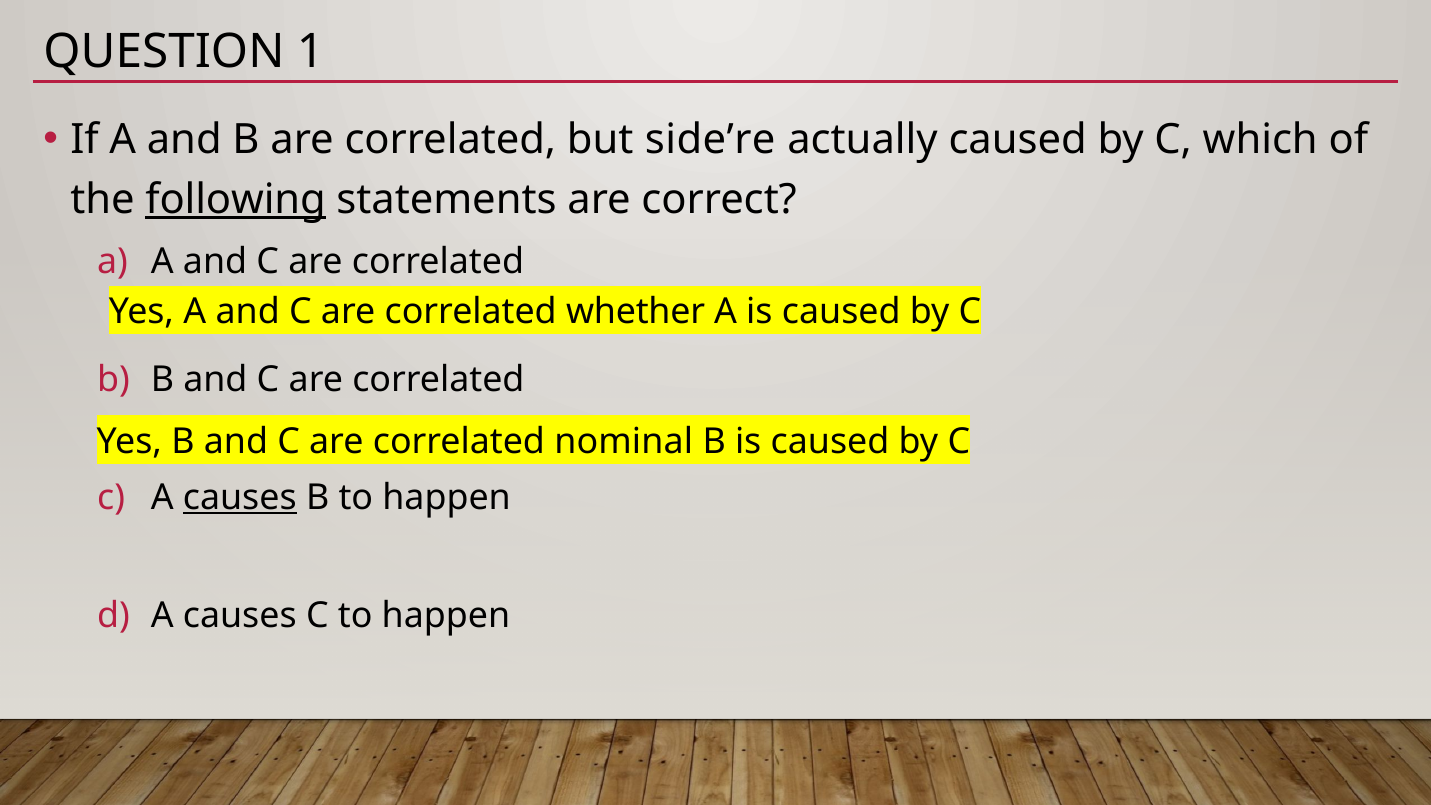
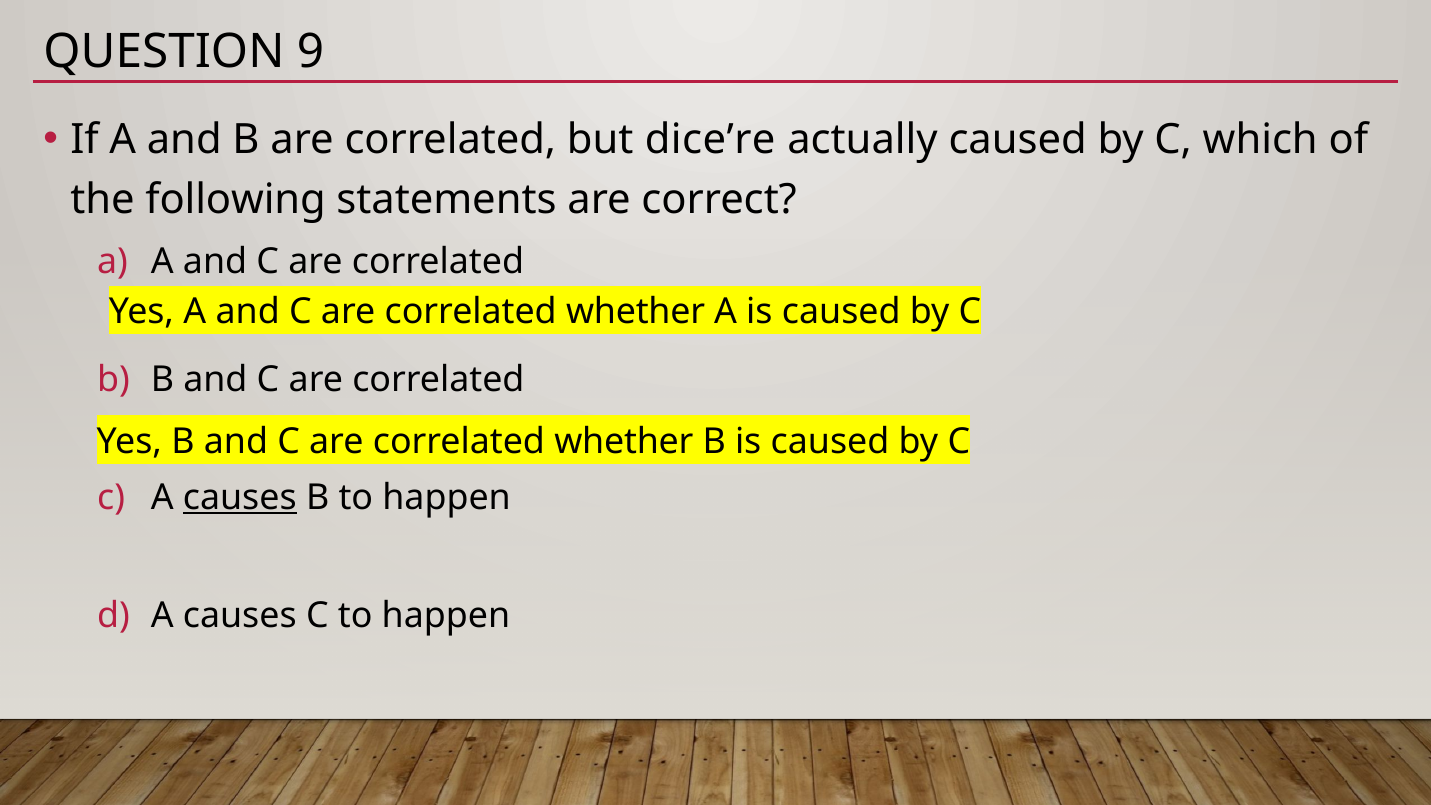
1: 1 -> 9
side’re: side’re -> dice’re
following underline: present -> none
nominal at (624, 442): nominal -> whether
